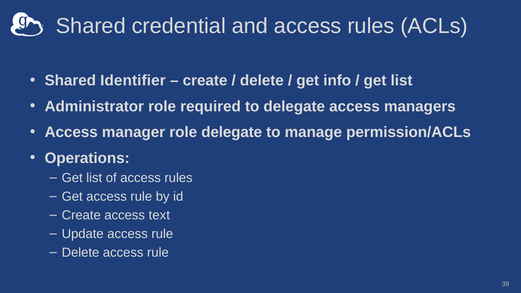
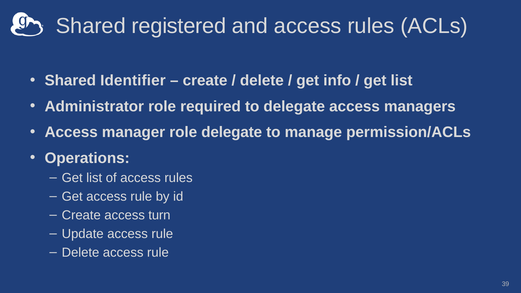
credential: credential -> registered
text: text -> turn
